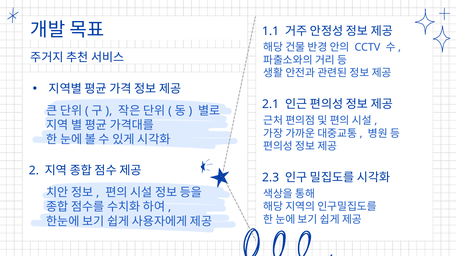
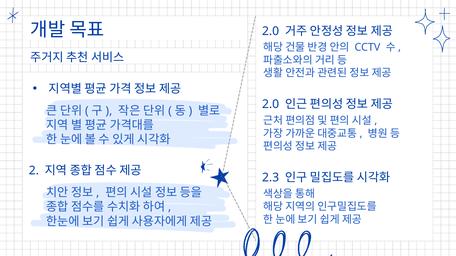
1.1 at (271, 31): 1.1 -> 2.0
2.1 at (271, 105): 2.1 -> 2.0
